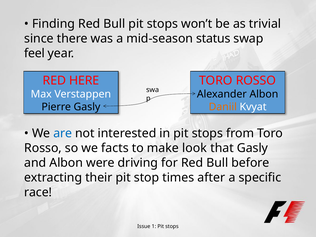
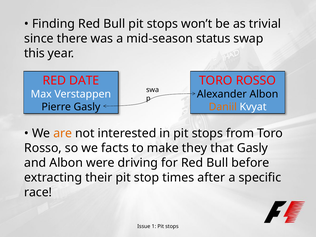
feel: feel -> this
HERE: HERE -> DATE
are colour: blue -> orange
look: look -> they
